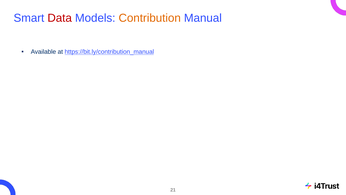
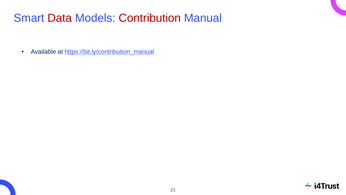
Contribution colour: orange -> red
